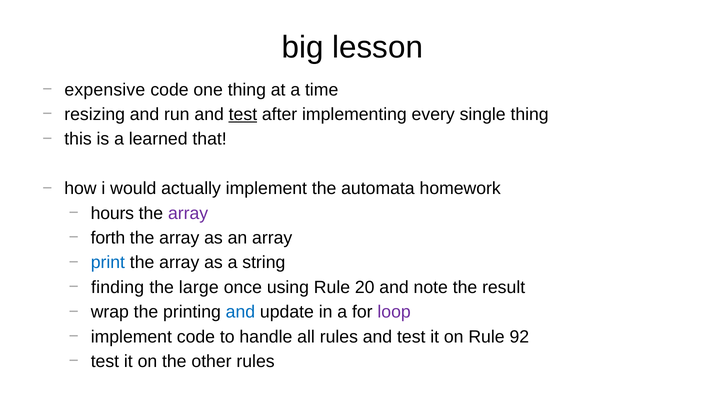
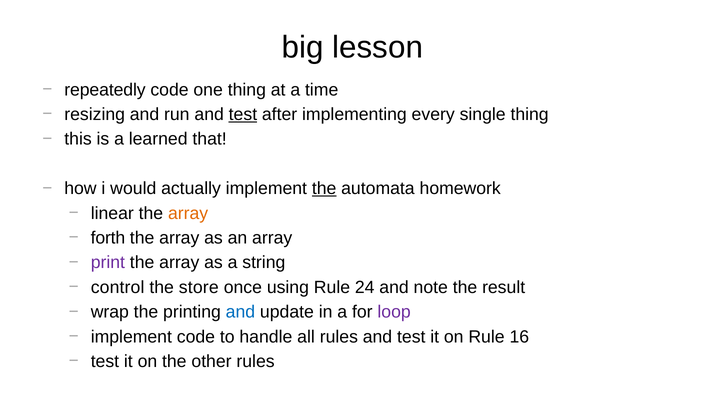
expensive: expensive -> repeatedly
the at (324, 188) underline: none -> present
hours: hours -> linear
array at (188, 213) colour: purple -> orange
print colour: blue -> purple
finding: finding -> control
large: large -> store
20: 20 -> 24
92: 92 -> 16
